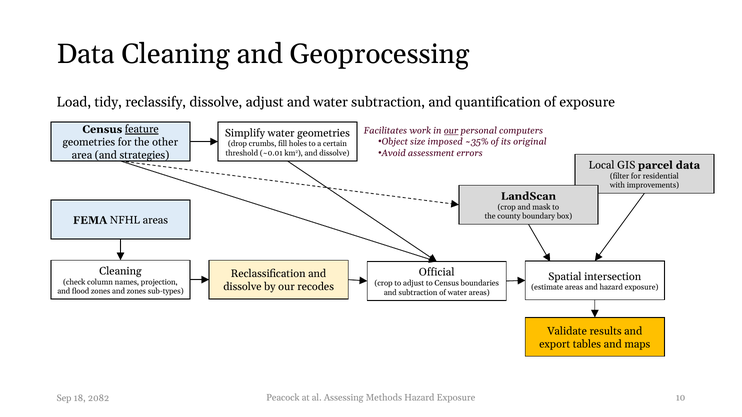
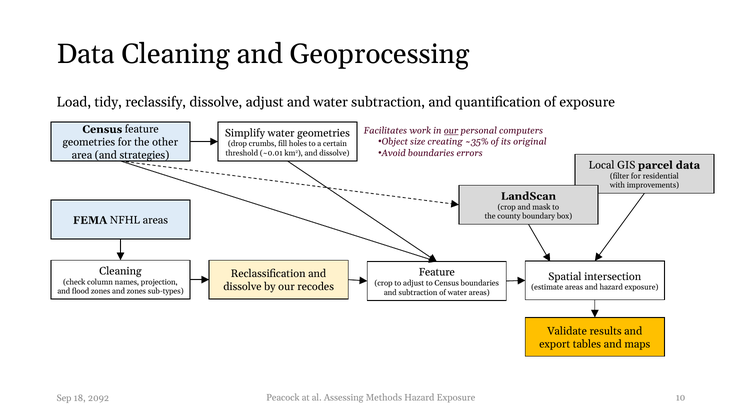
feature at (142, 129) underline: present -> none
imposed: imposed -> creating
Avoid assessment: assessment -> boundaries
Official at (437, 273): Official -> Feature
2082: 2082 -> 2092
